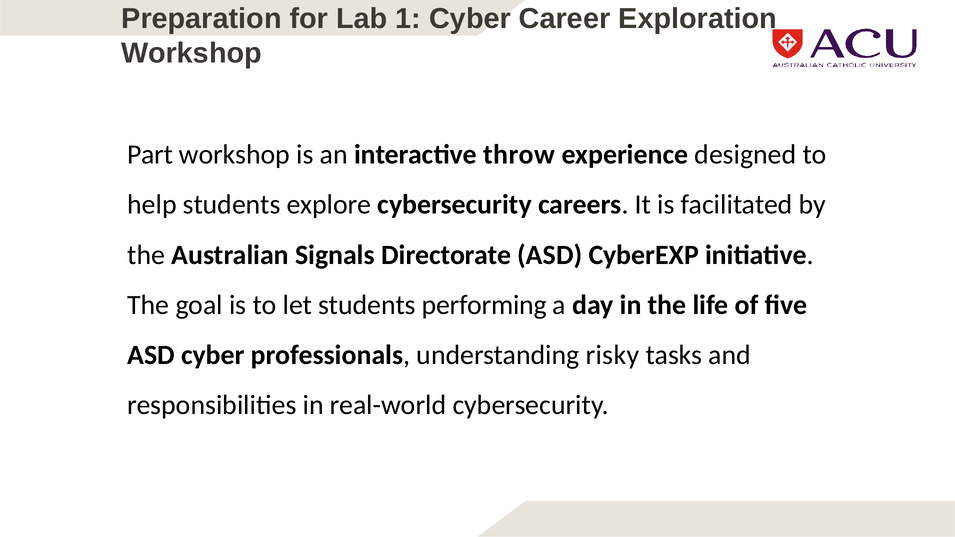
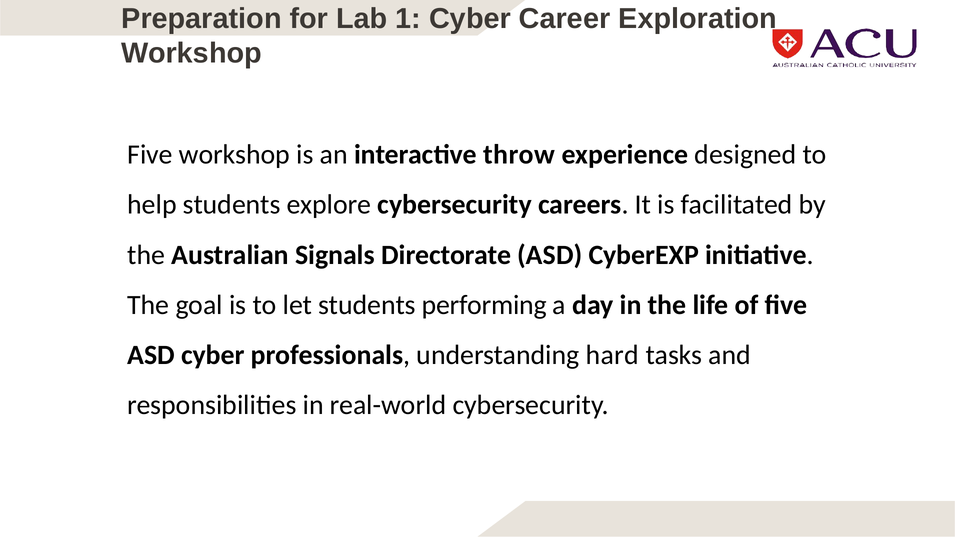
Part at (150, 155): Part -> Five
risky: risky -> hard
